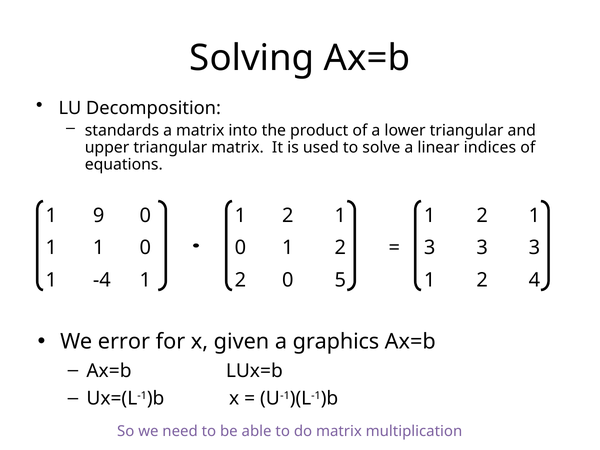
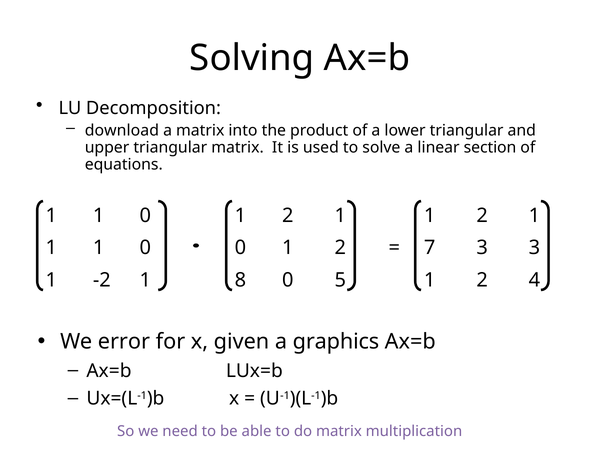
standards: standards -> download
indices: indices -> section
9 at (99, 215): 9 -> 1
3 at (430, 248): 3 -> 7
-4: -4 -> -2
2 at (240, 280): 2 -> 8
